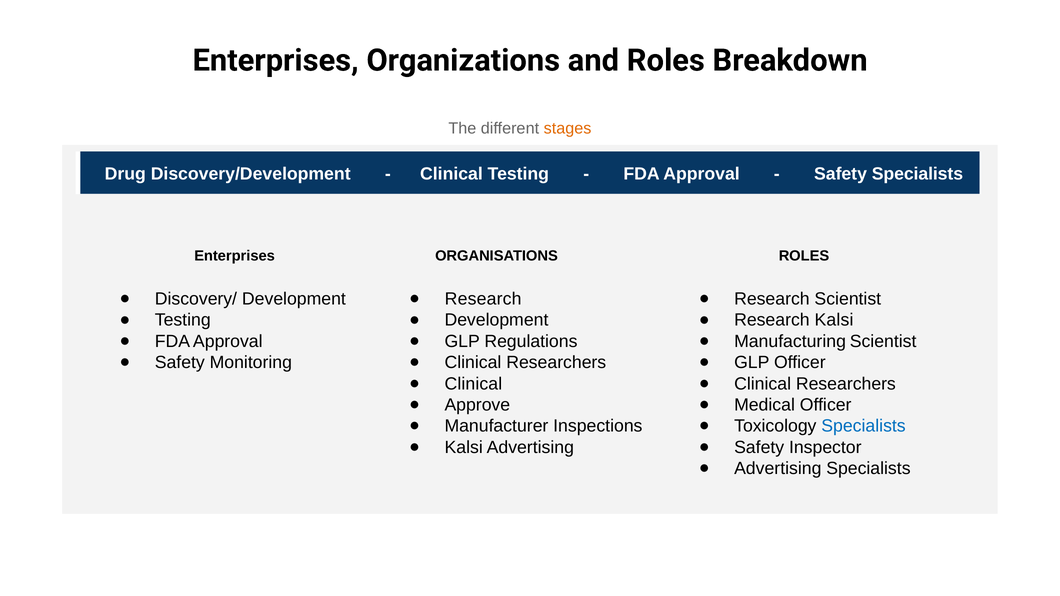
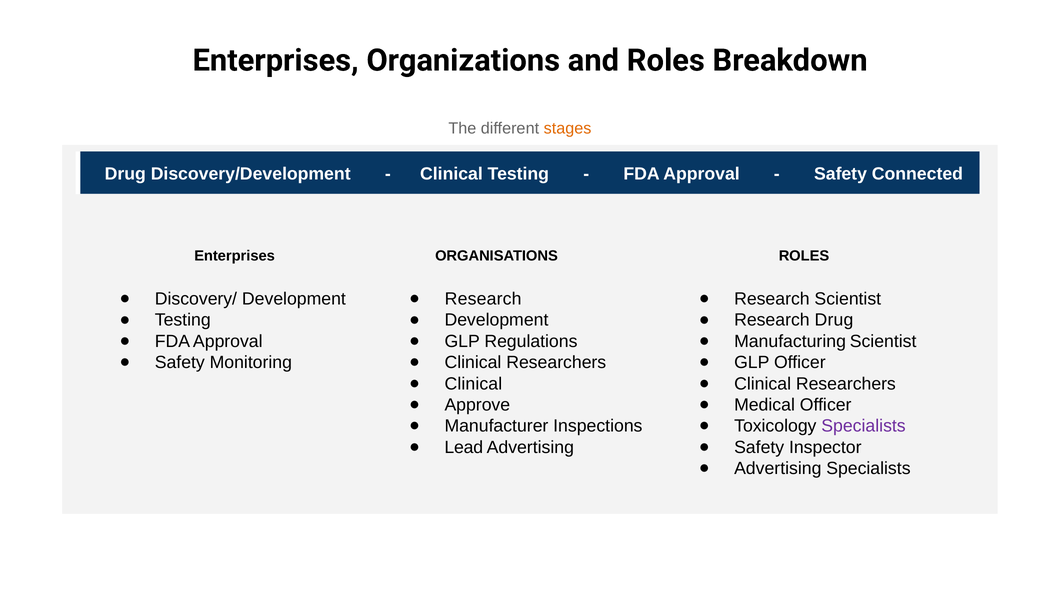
Safety Specialists: Specialists -> Connected
Research Kalsi: Kalsi -> Drug
Specialists at (864, 426) colour: blue -> purple
Kalsi at (464, 448): Kalsi -> Lead
